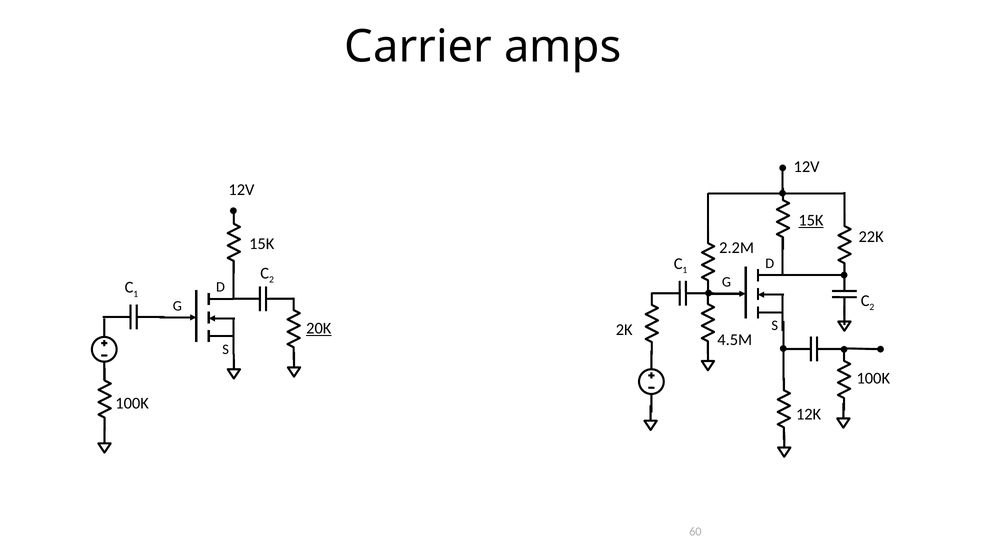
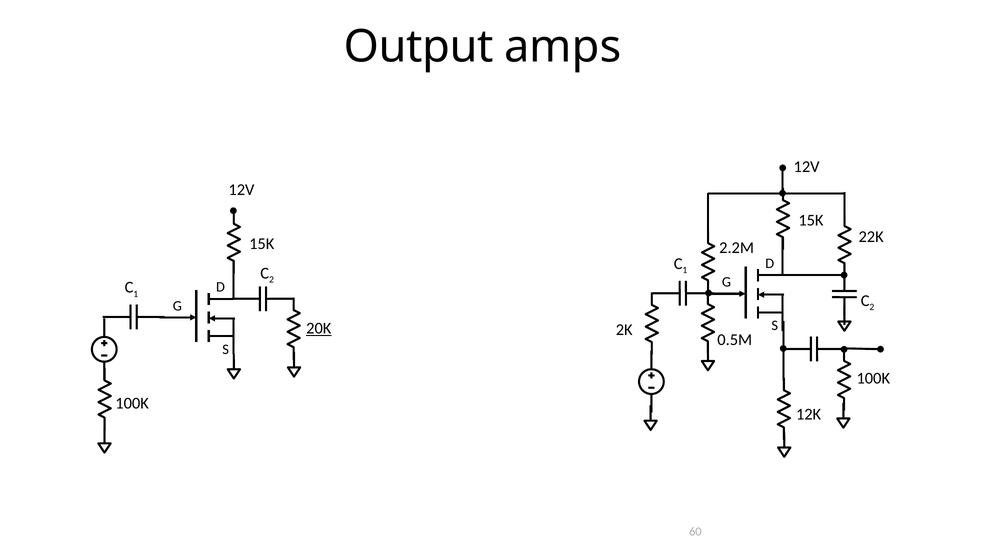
Carrier: Carrier -> Output
15K at (811, 220) underline: present -> none
4.5M: 4.5M -> 0.5M
